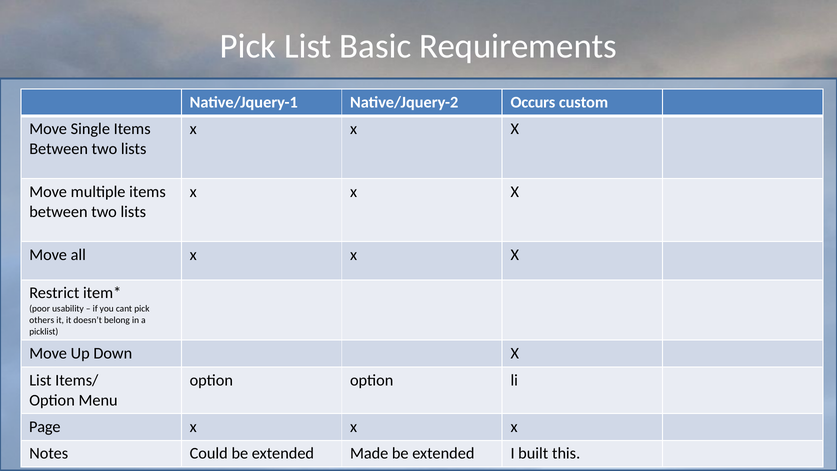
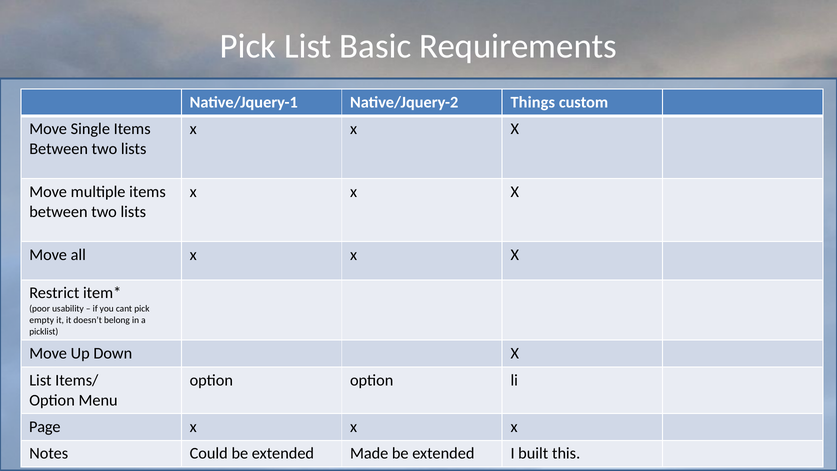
Occurs: Occurs -> Things
others: others -> empty
